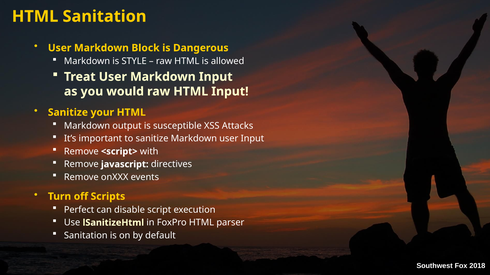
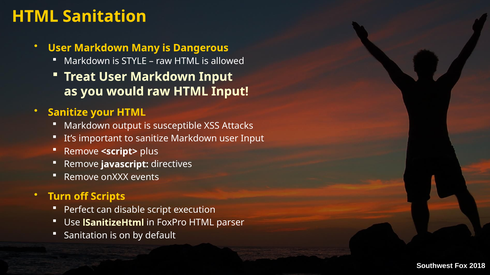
Block: Block -> Many
with: with -> plus
